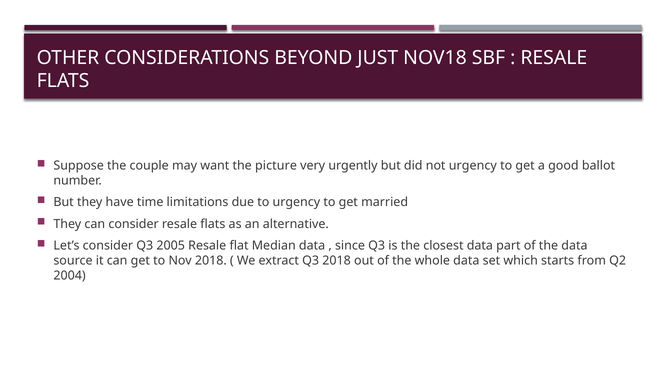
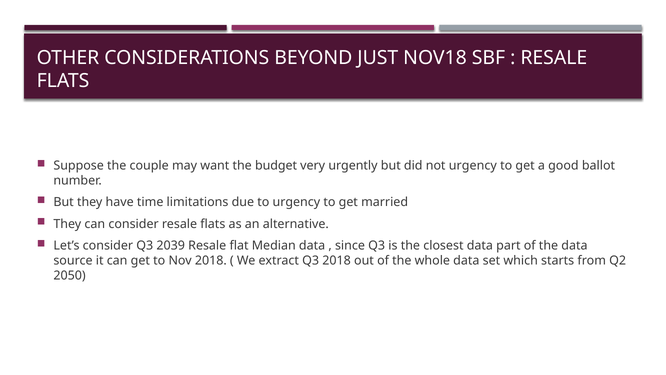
picture: picture -> budget
2005: 2005 -> 2039
2004: 2004 -> 2050
